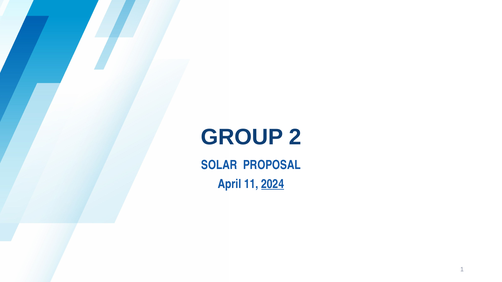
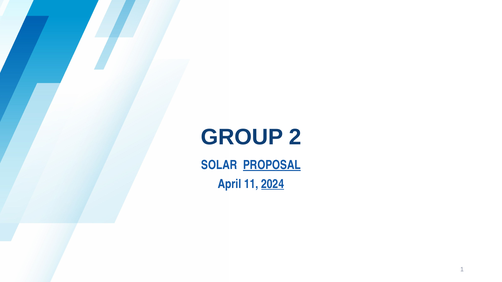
PROPOSAL underline: none -> present
